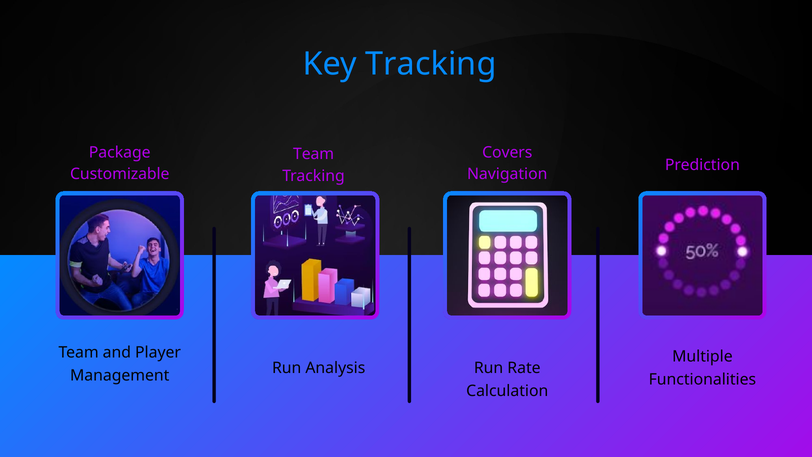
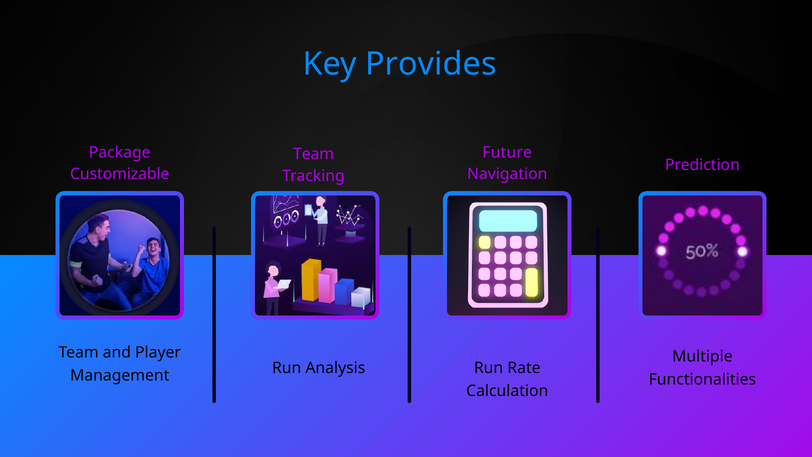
Key Tracking: Tracking -> Provides
Covers: Covers -> Future
